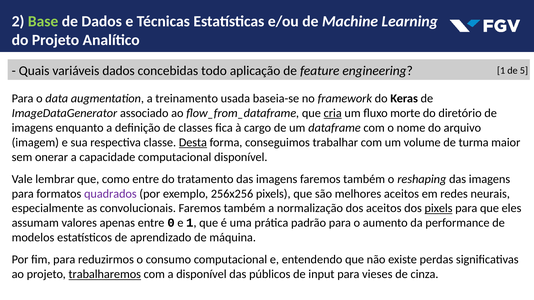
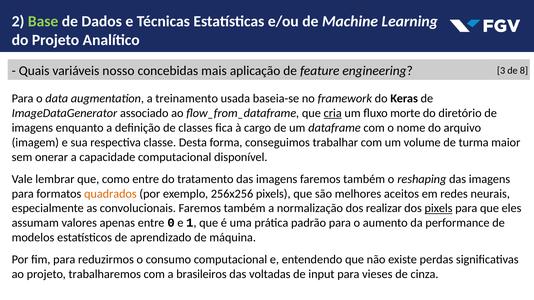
variáveis dados: dados -> nosso
todo: todo -> mais
engineering 1: 1 -> 3
5: 5 -> 8
Desta underline: present -> none
quadrados colour: purple -> orange
dos aceitos: aceitos -> realizar
trabalharemos underline: present -> none
a disponível: disponível -> brasileiros
públicos: públicos -> voltadas
